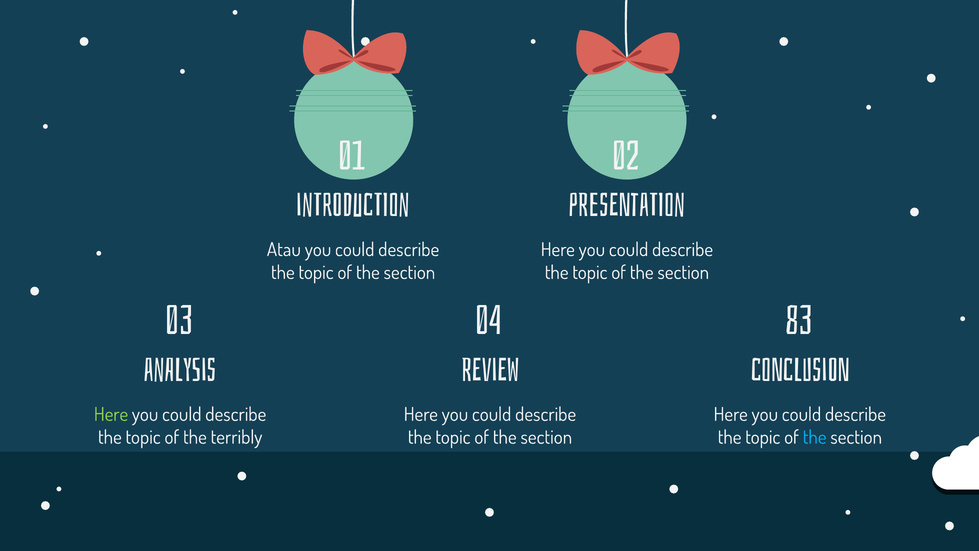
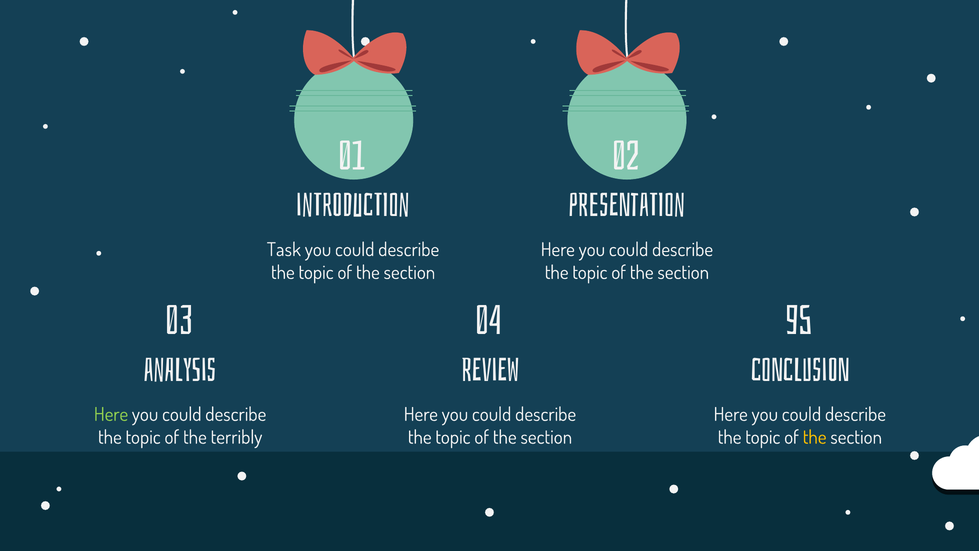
Atau: Atau -> Task
83: 83 -> 95
the at (815, 437) colour: light blue -> yellow
